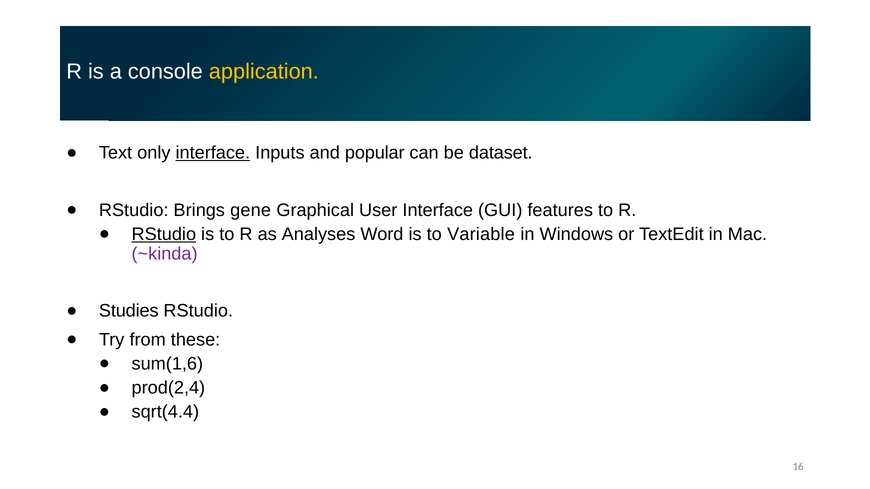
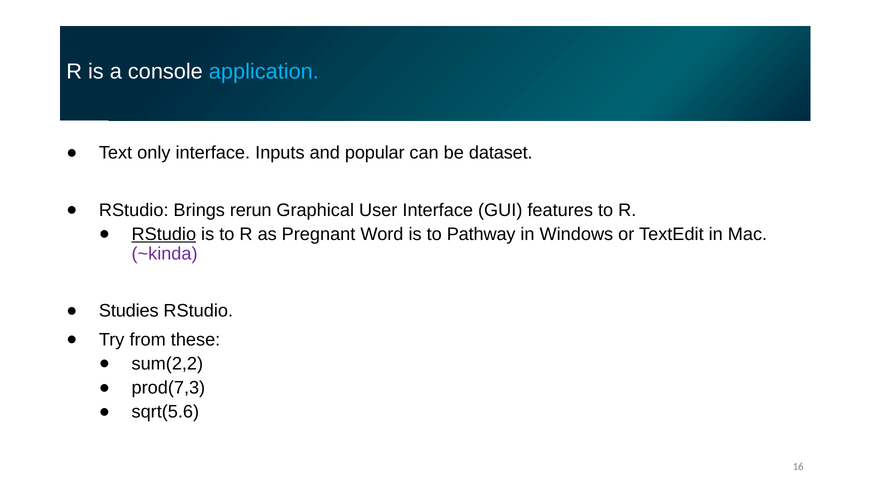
application colour: yellow -> light blue
interface at (213, 153) underline: present -> none
gene: gene -> rerun
Analyses: Analyses -> Pregnant
Variable: Variable -> Pathway
sum(1,6: sum(1,6 -> sum(2,2
prod(2,4: prod(2,4 -> prod(7,3
sqrt(4.4: sqrt(4.4 -> sqrt(5.6
